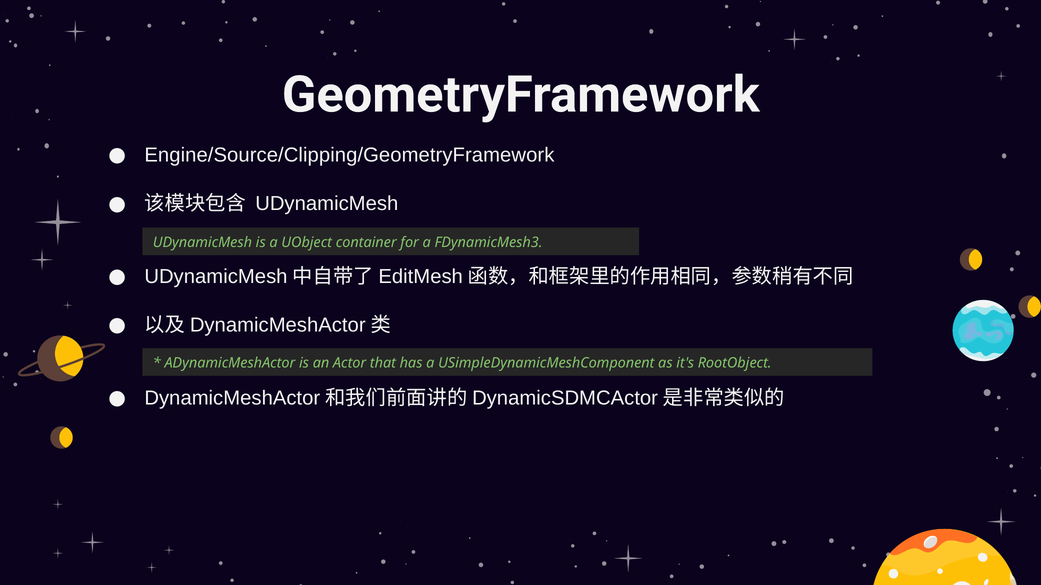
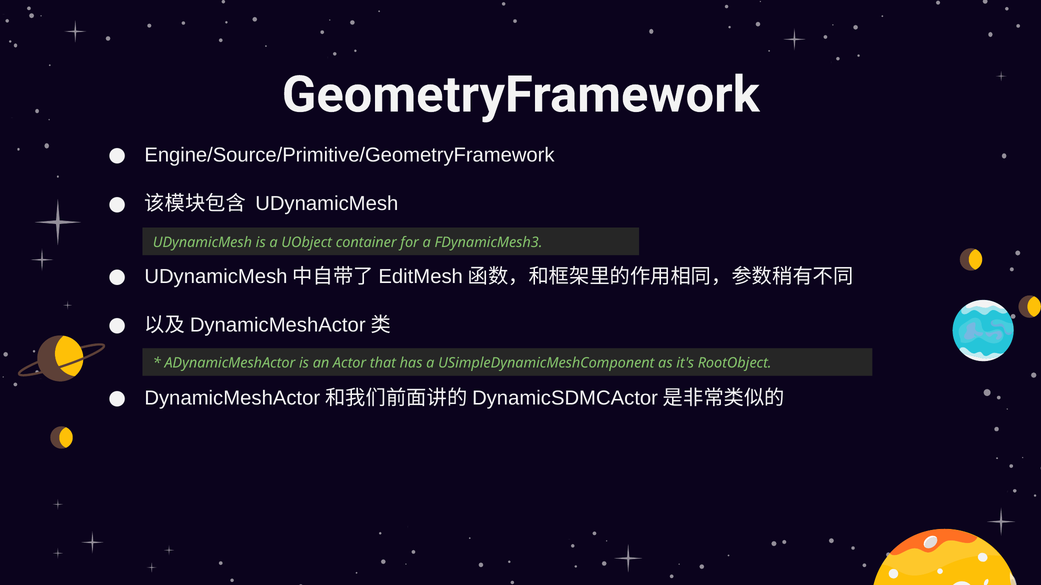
Engine/Source/Clipping/GeometryFramework: Engine/Source/Clipping/GeometryFramework -> Engine/Source/Primitive/GeometryFramework
